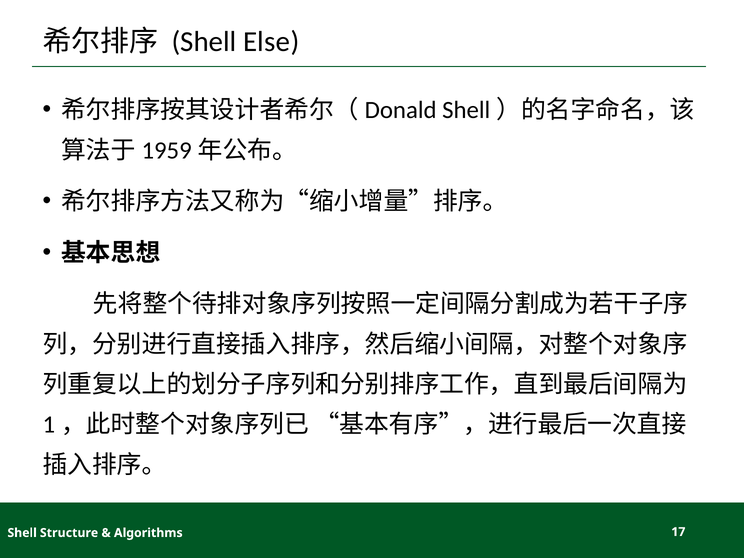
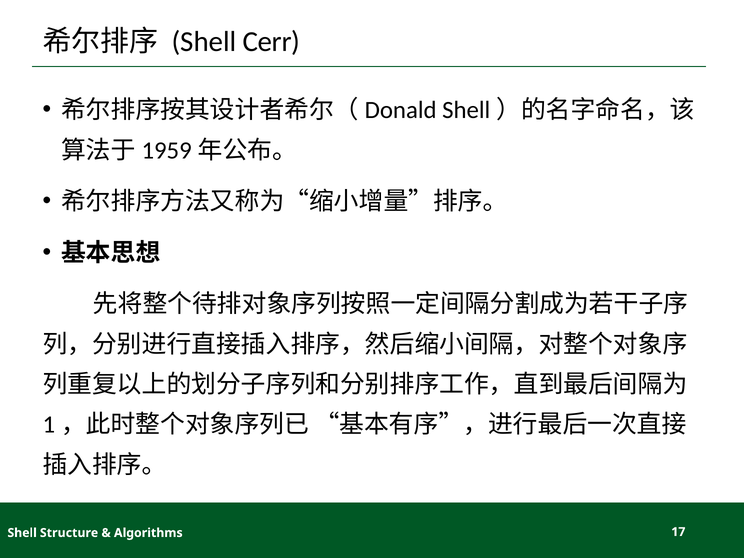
Else: Else -> Cerr
